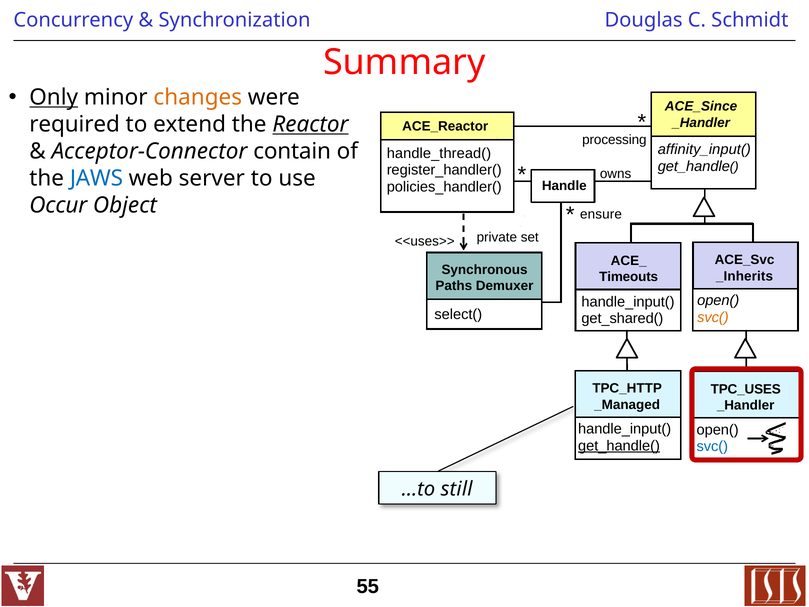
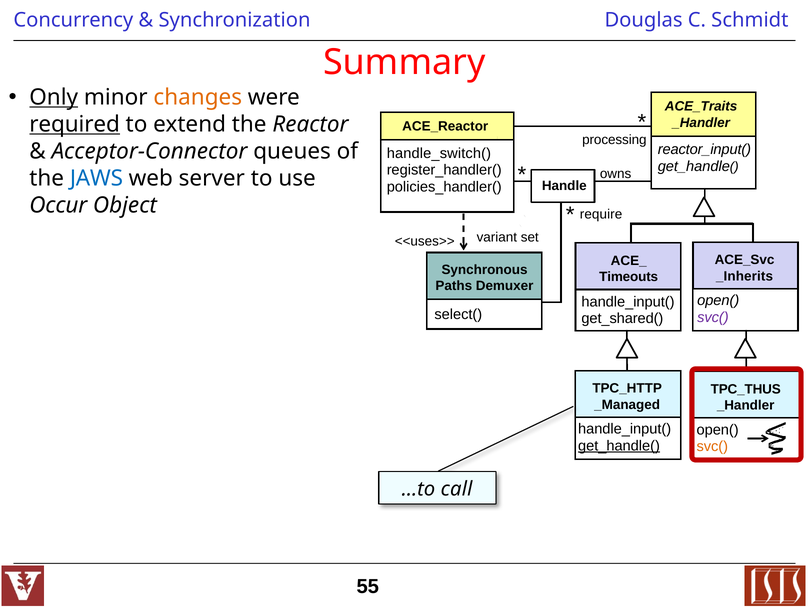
ACE_Since: ACE_Since -> ACE_Traits
required underline: none -> present
Reactor underline: present -> none
affinity_input(: affinity_input( -> reactor_input(
contain: contain -> queues
handle_thread(: handle_thread( -> handle_switch(
ensure: ensure -> require
private: private -> variant
svc( at (713, 317) colour: orange -> purple
TPC_USES: TPC_USES -> TPC_THUS
svc( at (712, 446) colour: blue -> orange
still: still -> call
